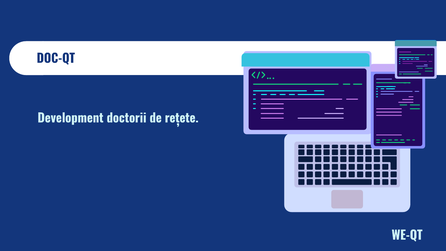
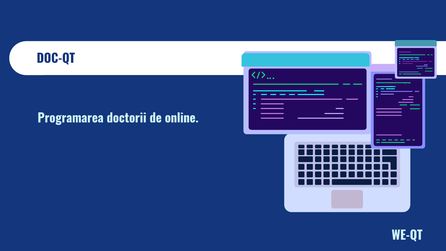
Development: Development -> Programarea
rețete: rețete -> online
